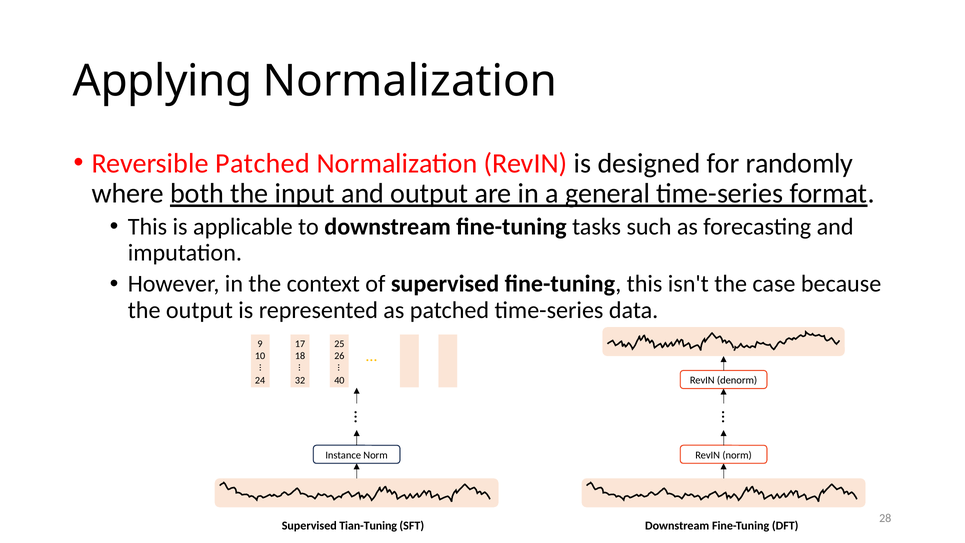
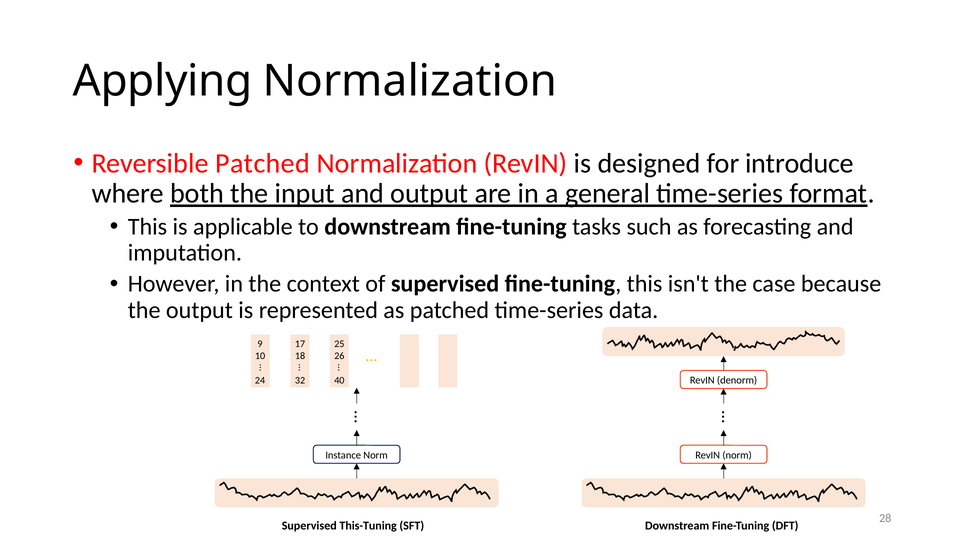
randomly: randomly -> introduce
Tian-Tuning: Tian-Tuning -> This-Tuning
